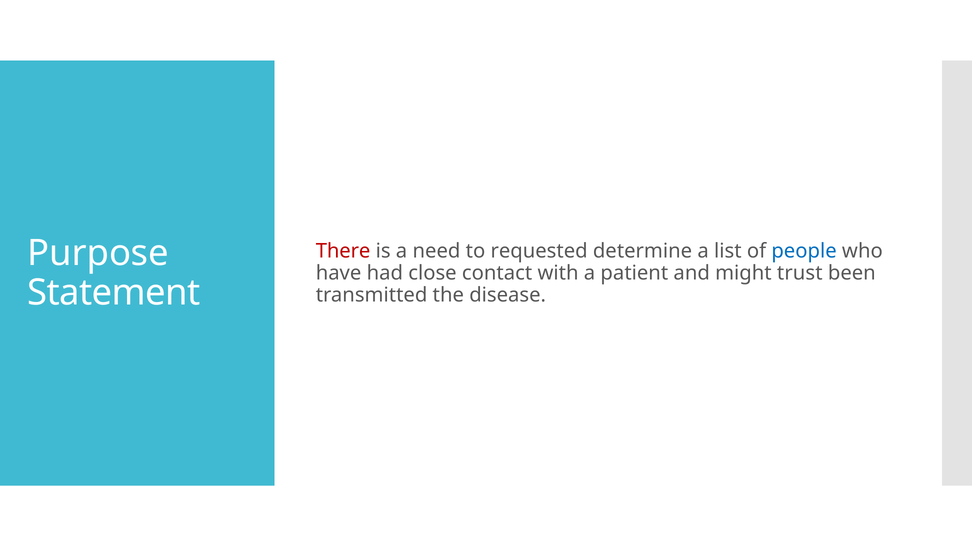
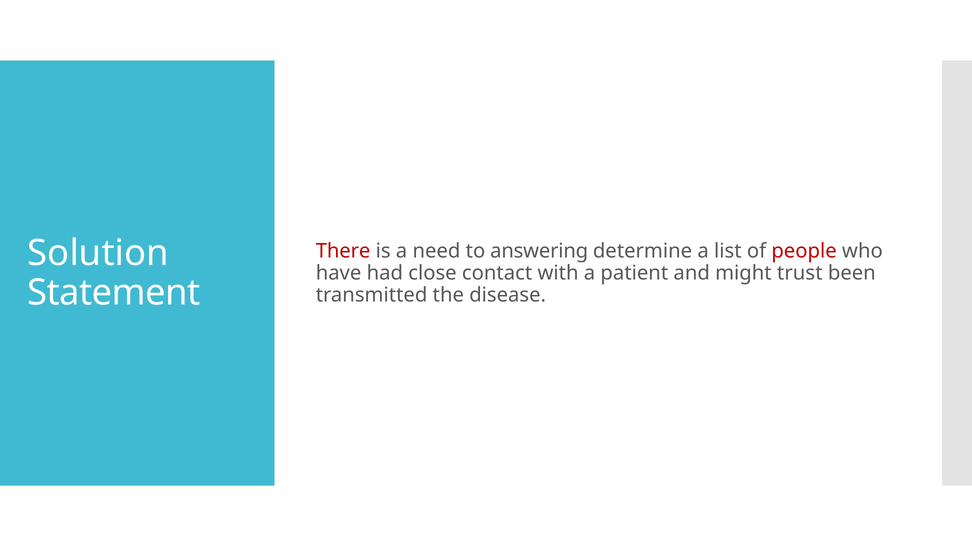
Purpose: Purpose -> Solution
requested: requested -> answering
people colour: blue -> red
